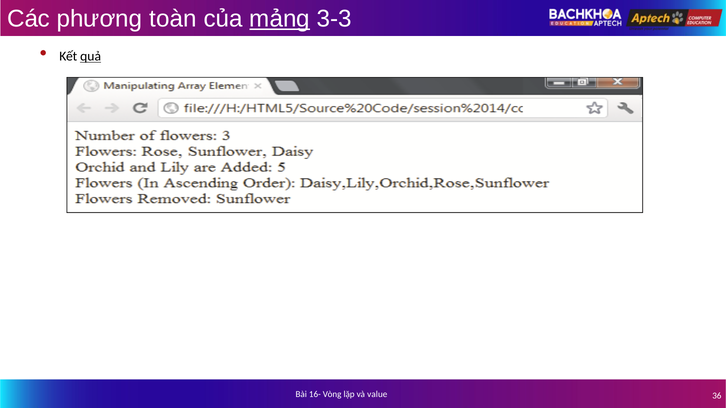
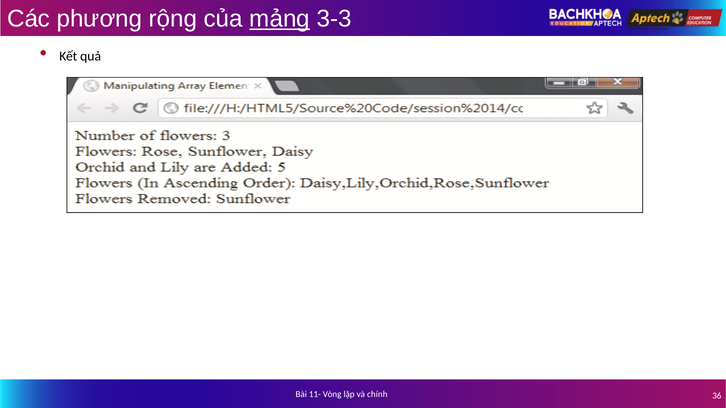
toàn: toàn -> rộng
quả underline: present -> none
16-: 16- -> 11-
value: value -> chính
